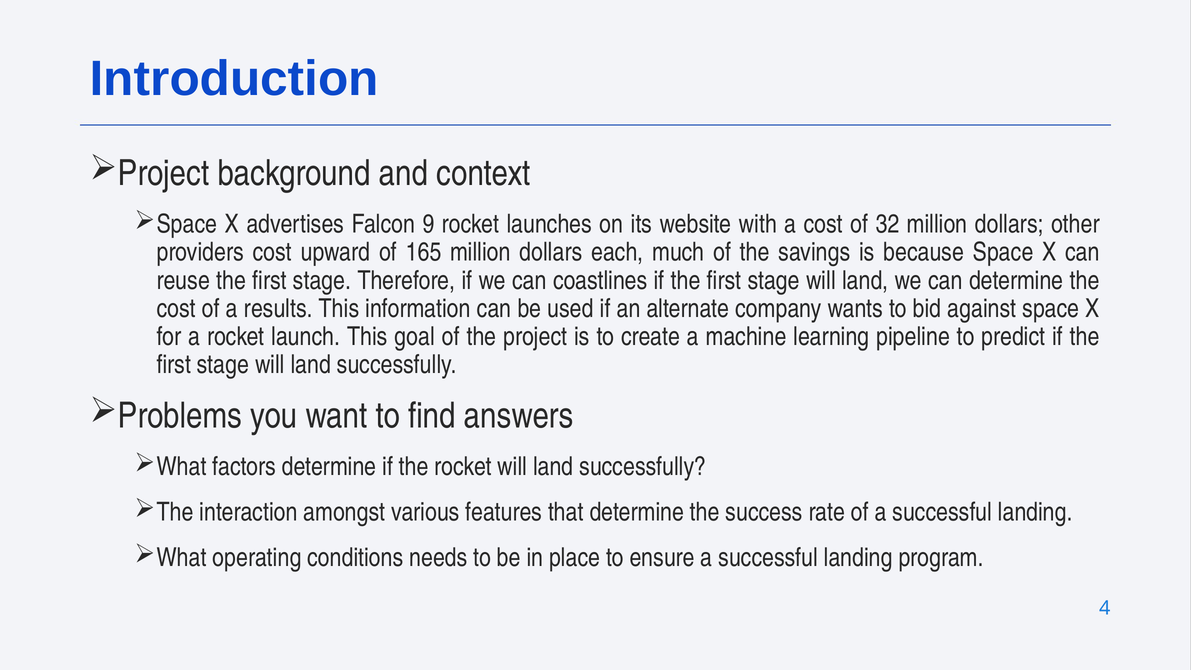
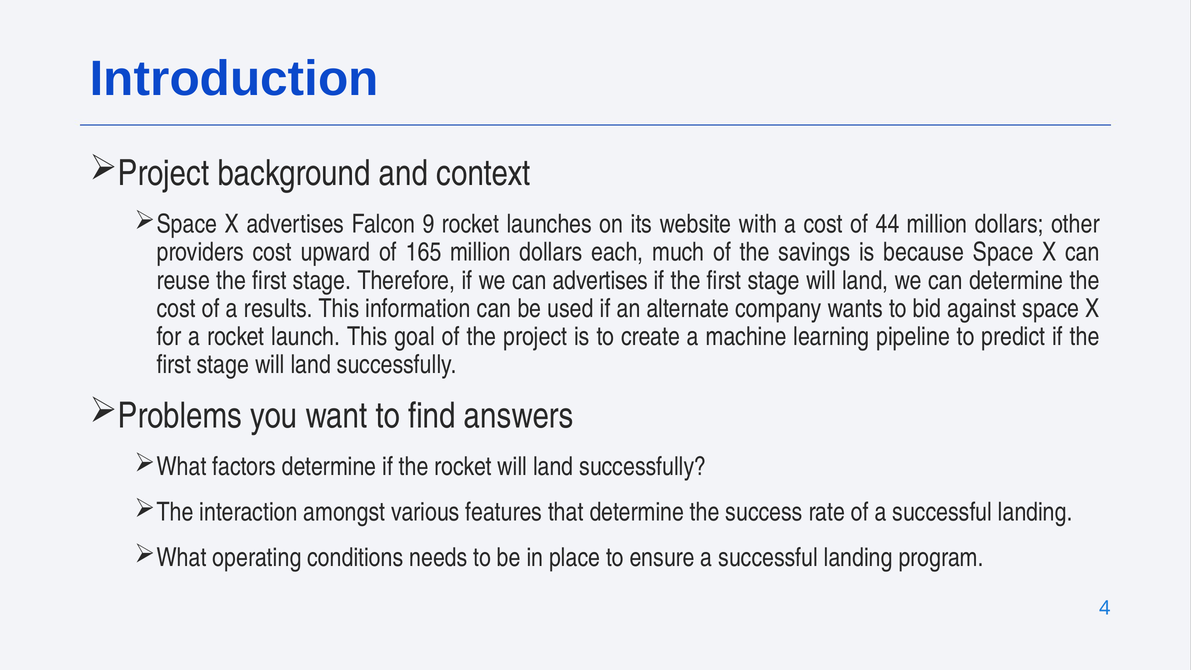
32: 32 -> 44
can coastlines: coastlines -> advertises
